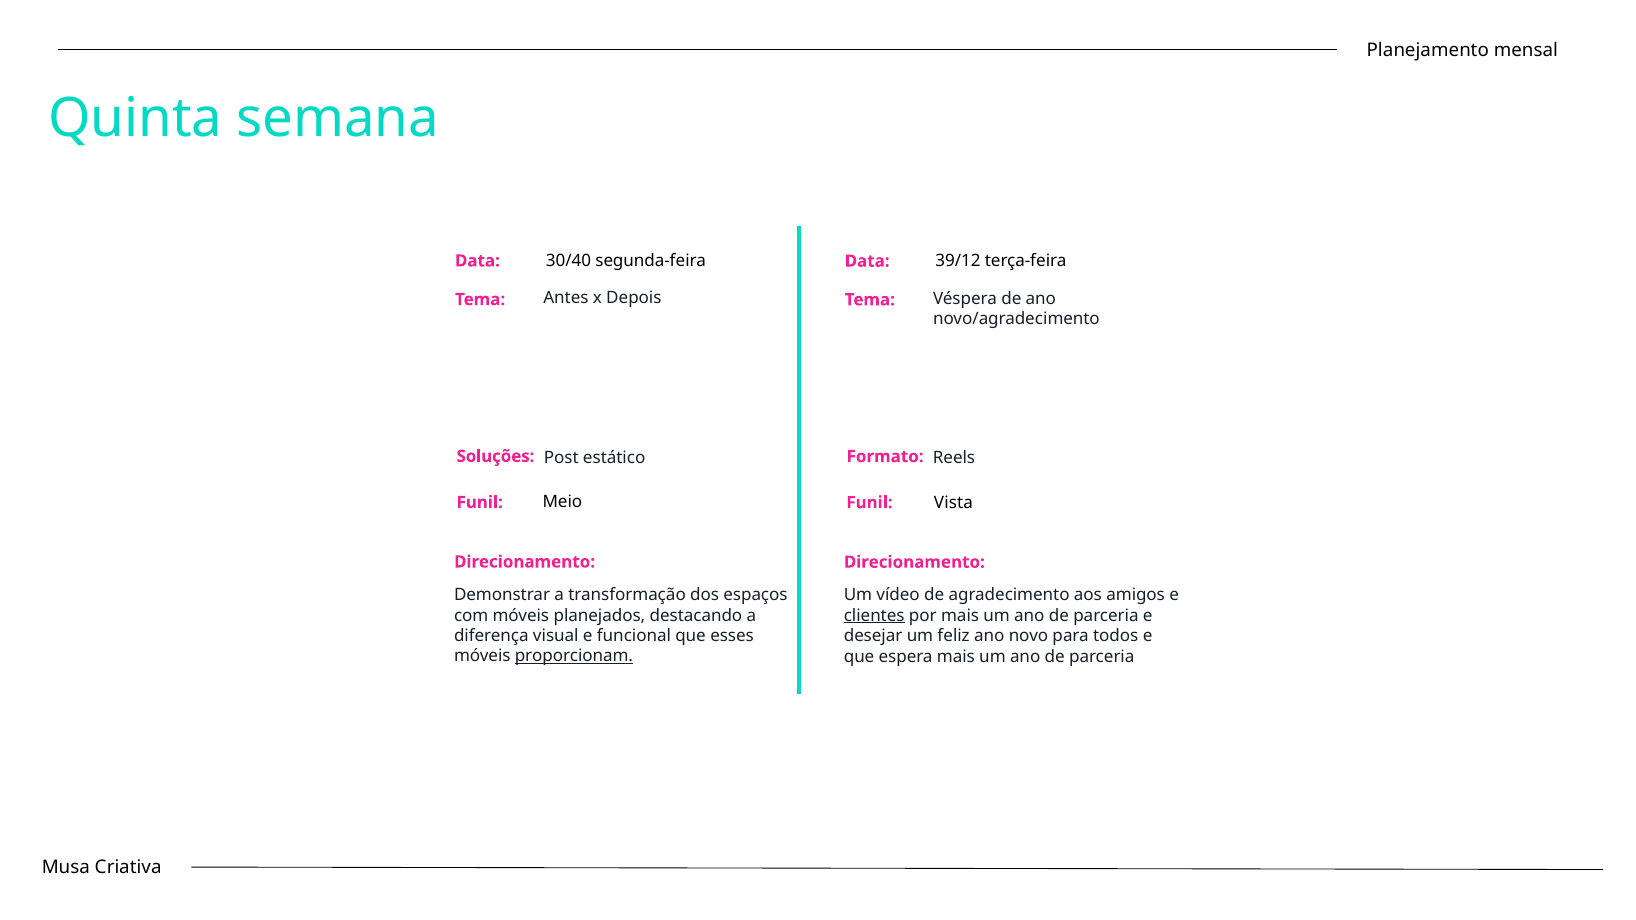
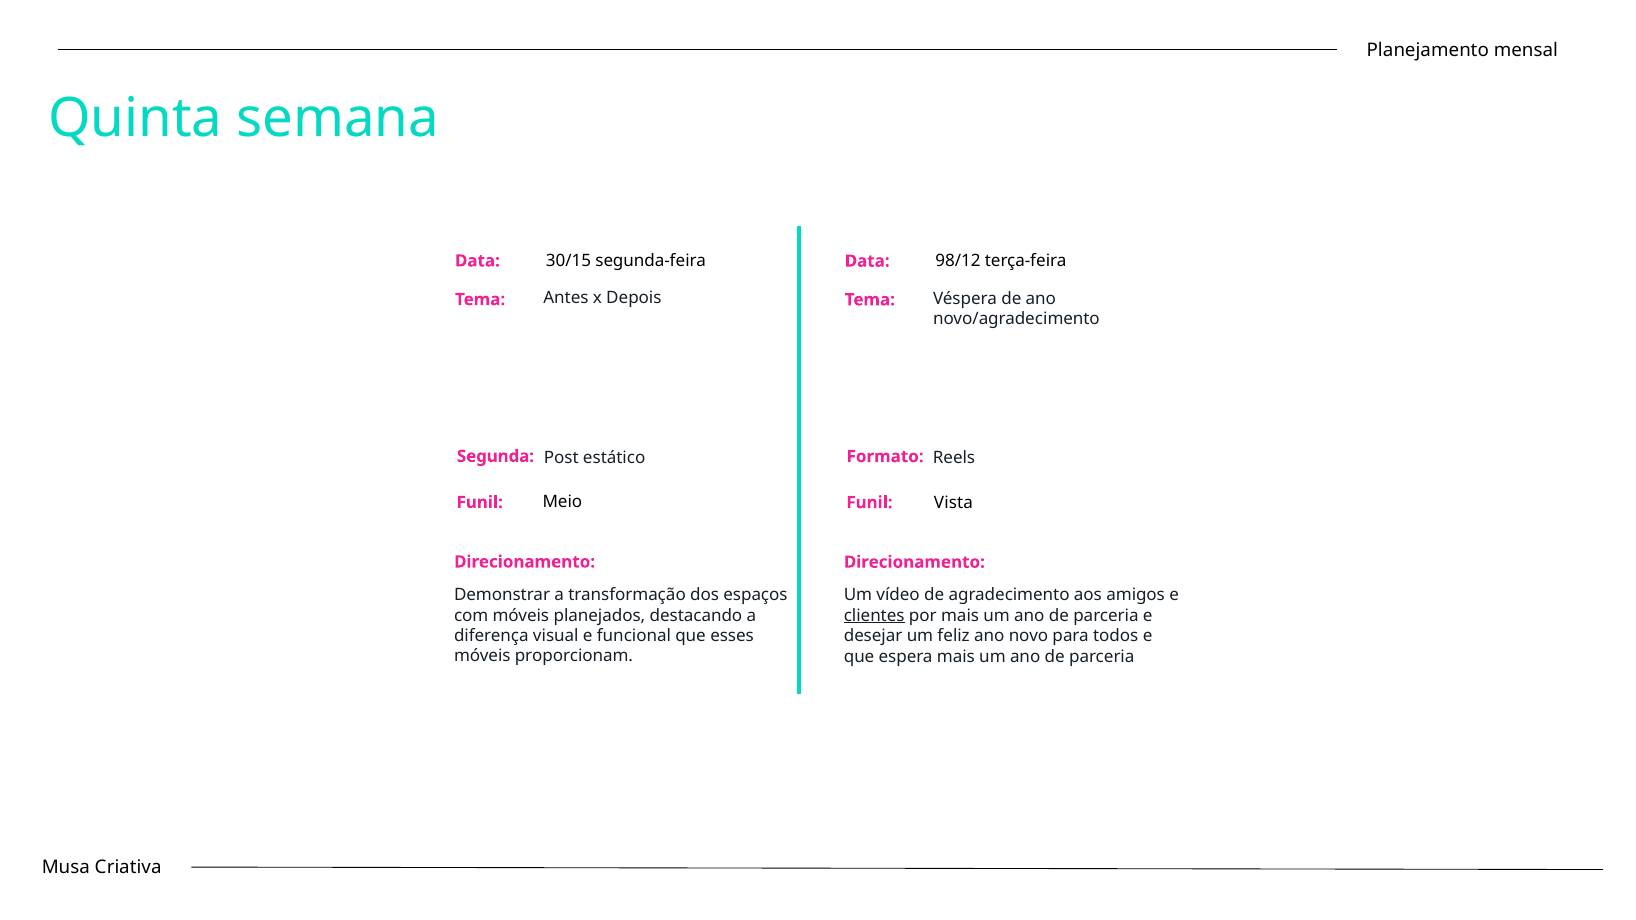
30/40: 30/40 -> 30/15
39/12: 39/12 -> 98/12
Soluções: Soluções -> Segunda
proporcionam underline: present -> none
